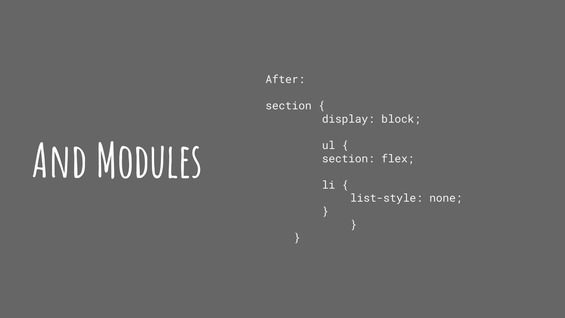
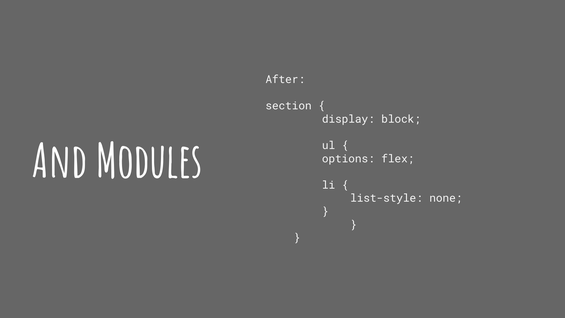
section at (348, 159): section -> options
